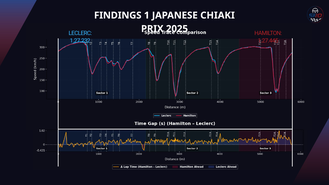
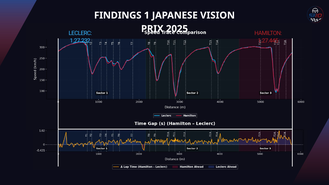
CHIAKI: CHIAKI -> VISION
